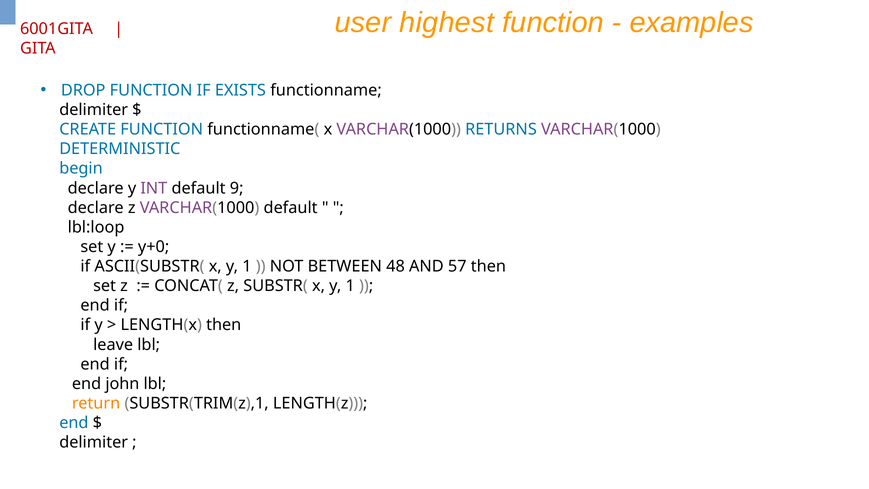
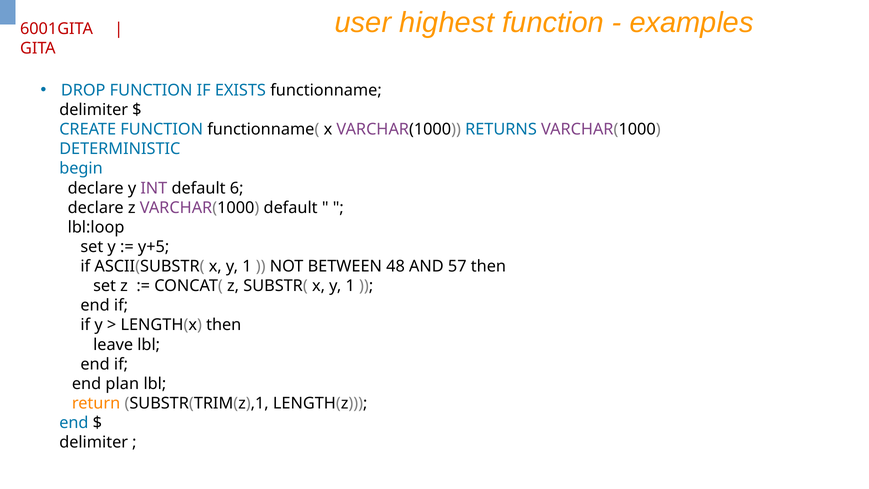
9: 9 -> 6
y+0: y+0 -> y+5
john: john -> plan
